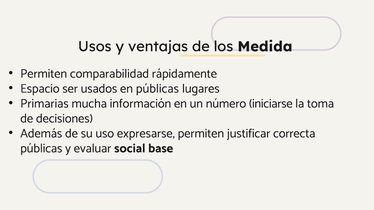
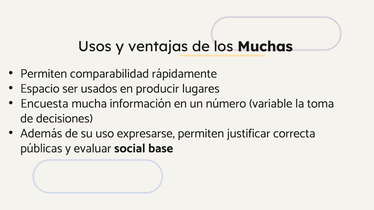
Medida: Medida -> Muchas
en públicas: públicas -> producir
Primarias: Primarias -> Encuesta
iniciarse: iniciarse -> variable
